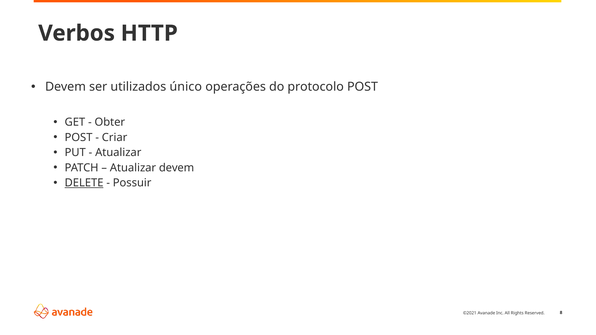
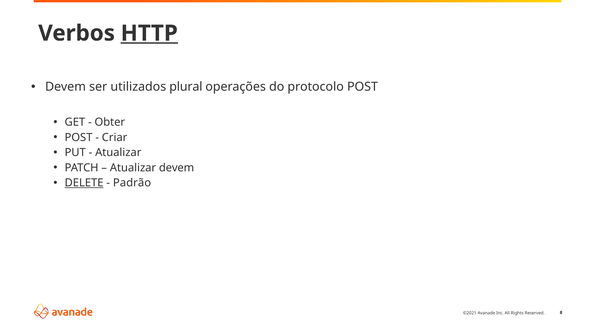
HTTP underline: none -> present
único: único -> plural
Possuir: Possuir -> Padrão
